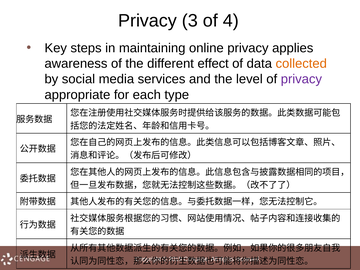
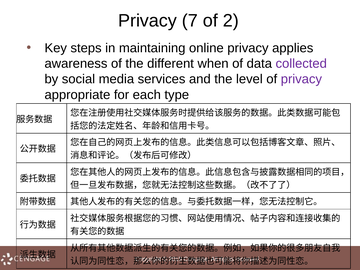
3: 3 -> 7
4: 4 -> 2
effect: effect -> when
collected colour: orange -> purple
